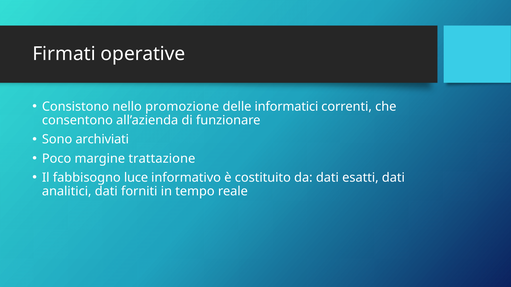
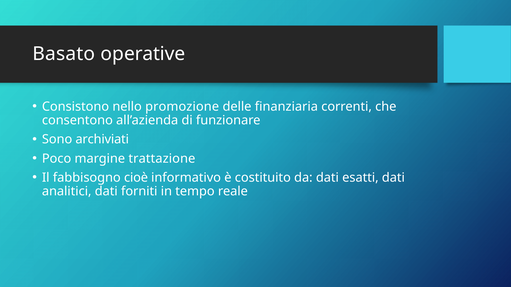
Firmati: Firmati -> Basato
informatici: informatici -> finanziaria
luce: luce -> cioè
